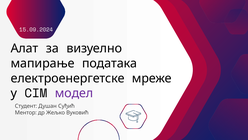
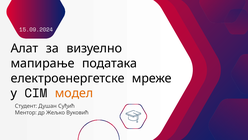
модел colour: purple -> orange
